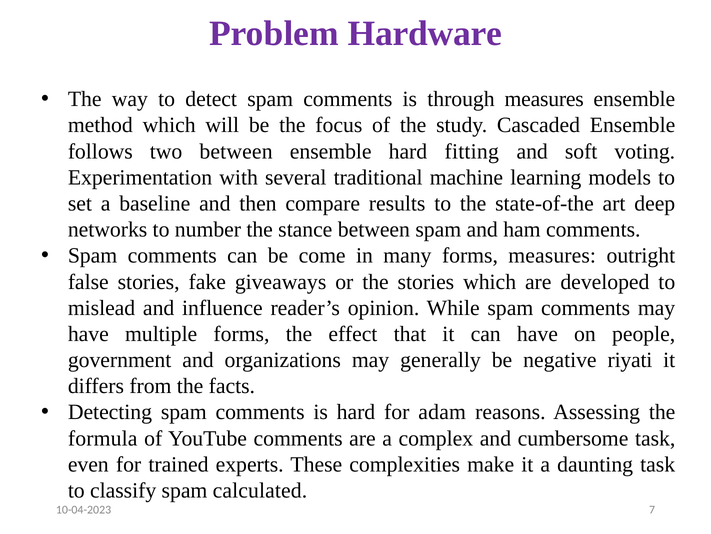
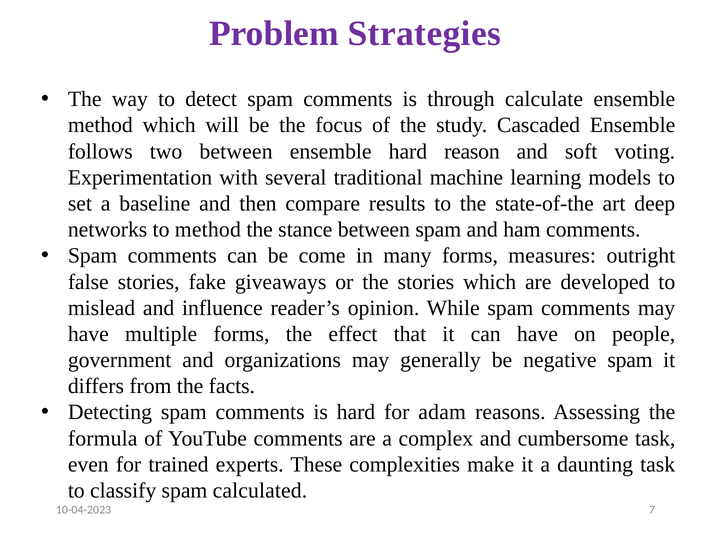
Hardware: Hardware -> Strategies
through measures: measures -> calculate
fitting: fitting -> reason
to number: number -> method
negative riyati: riyati -> spam
